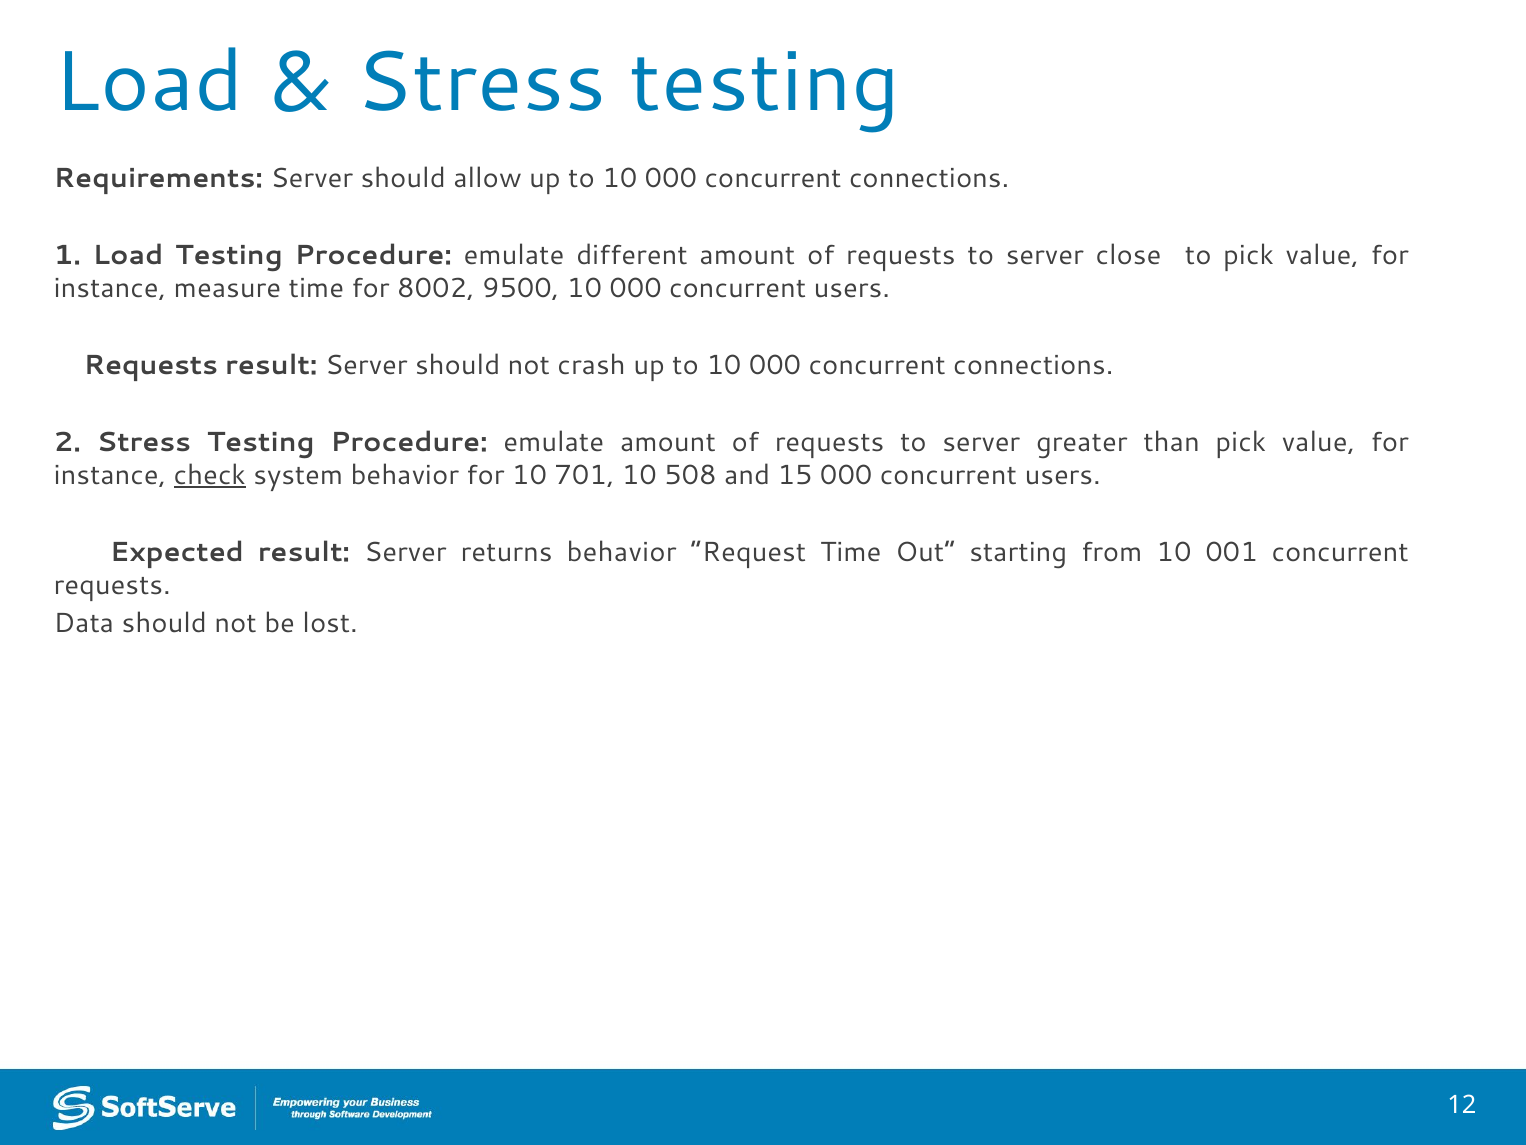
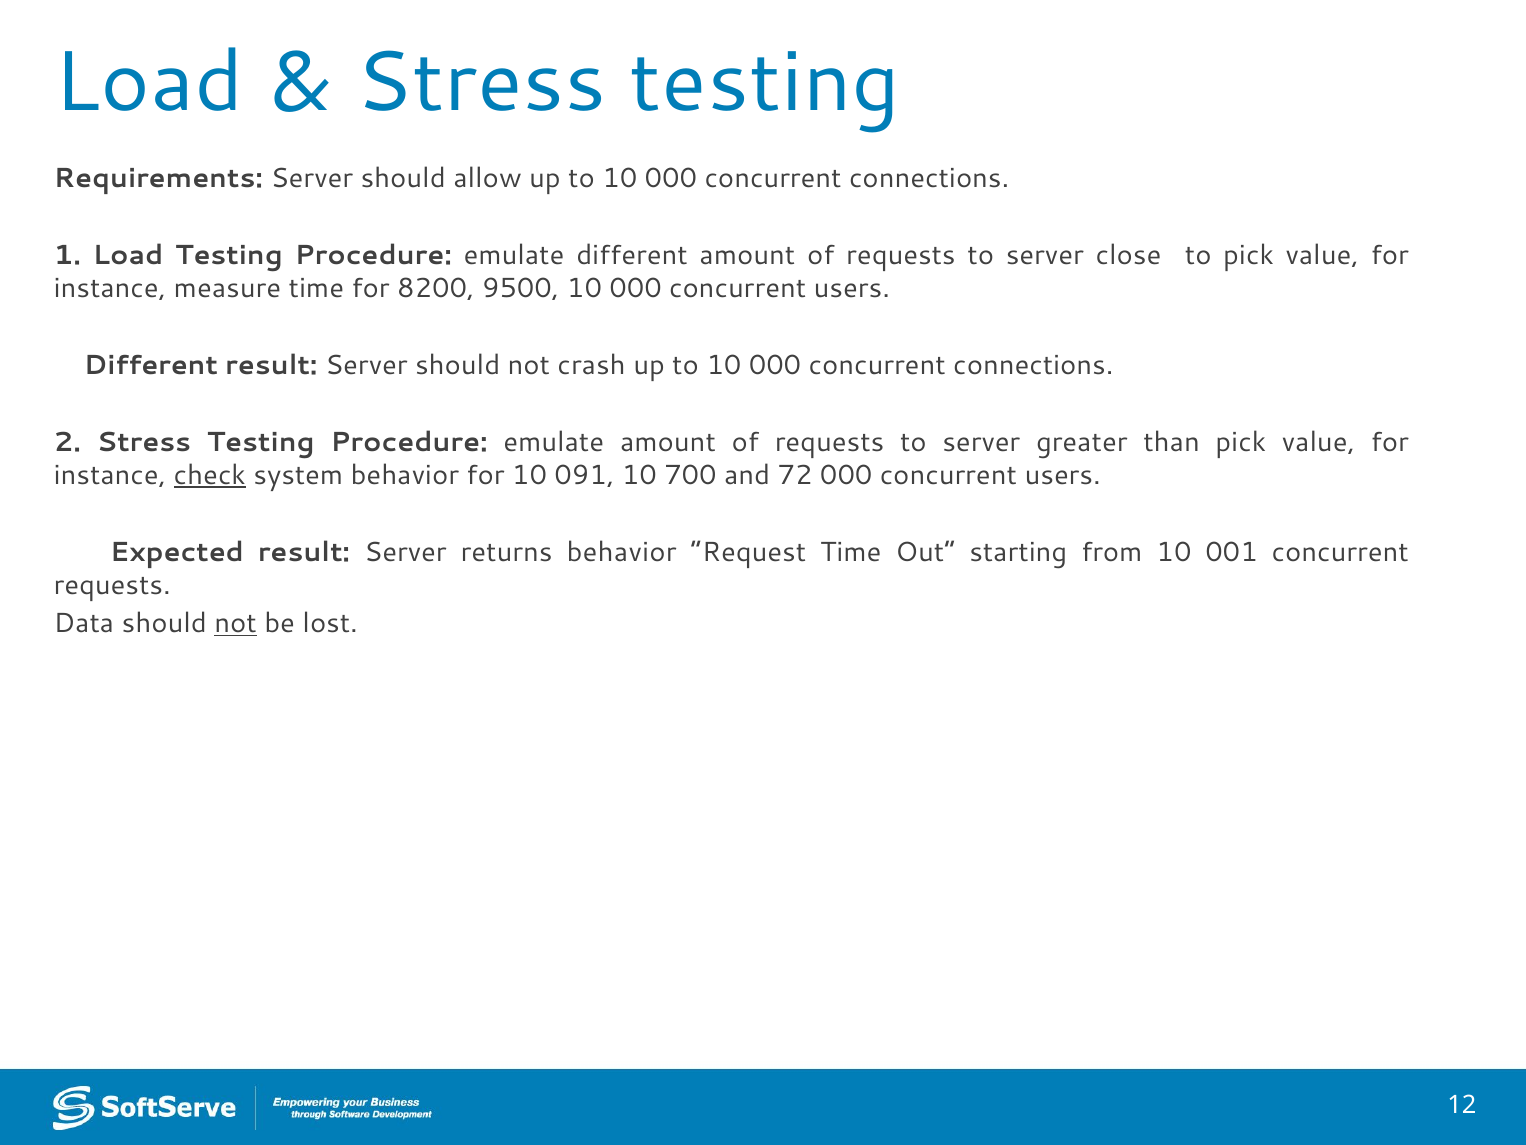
8002: 8002 -> 8200
Requests at (151, 365): Requests -> Different
701: 701 -> 091
508: 508 -> 700
15: 15 -> 72
not at (236, 623) underline: none -> present
